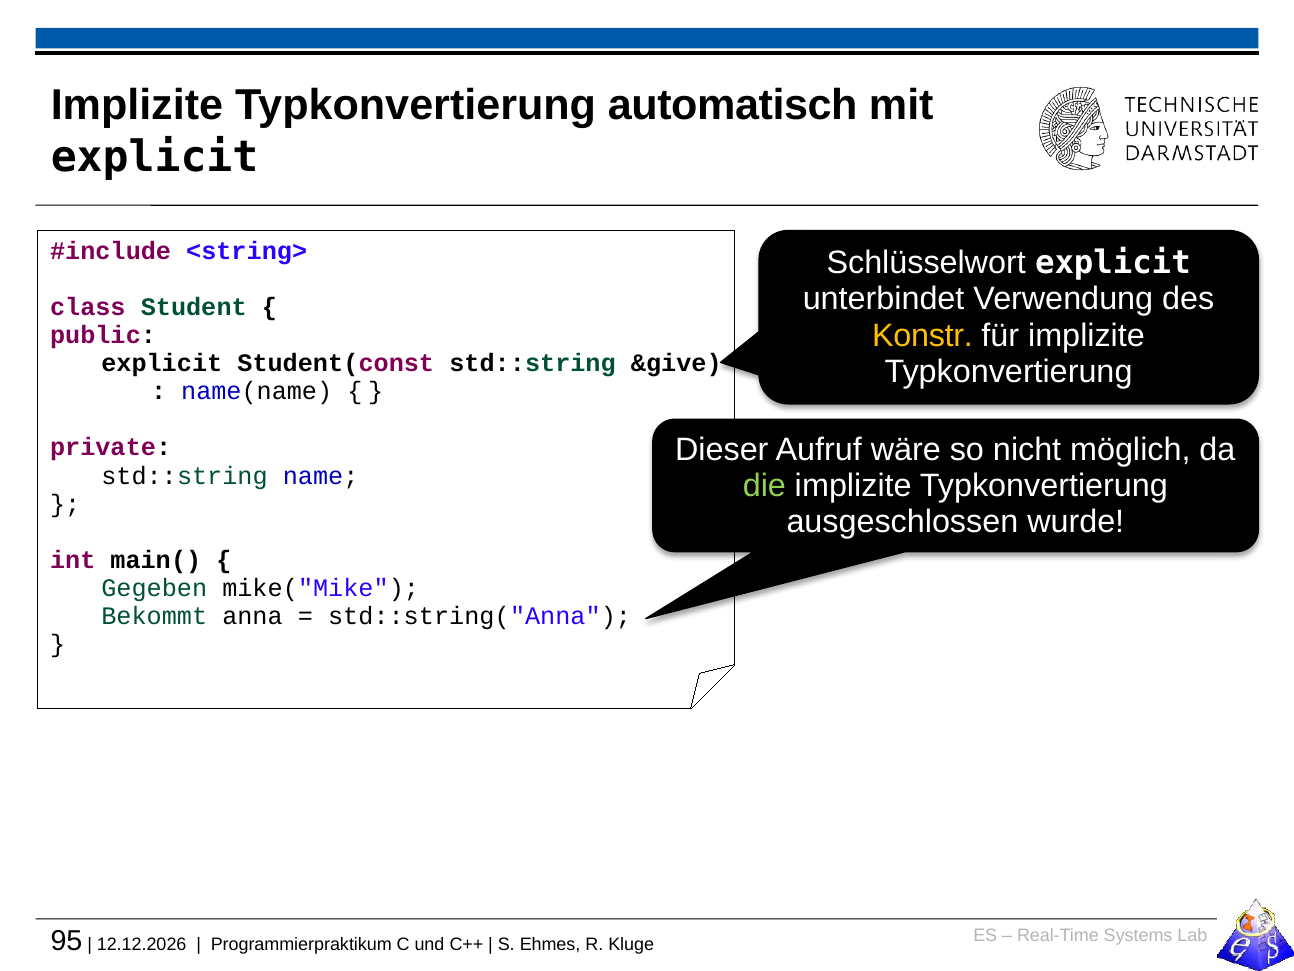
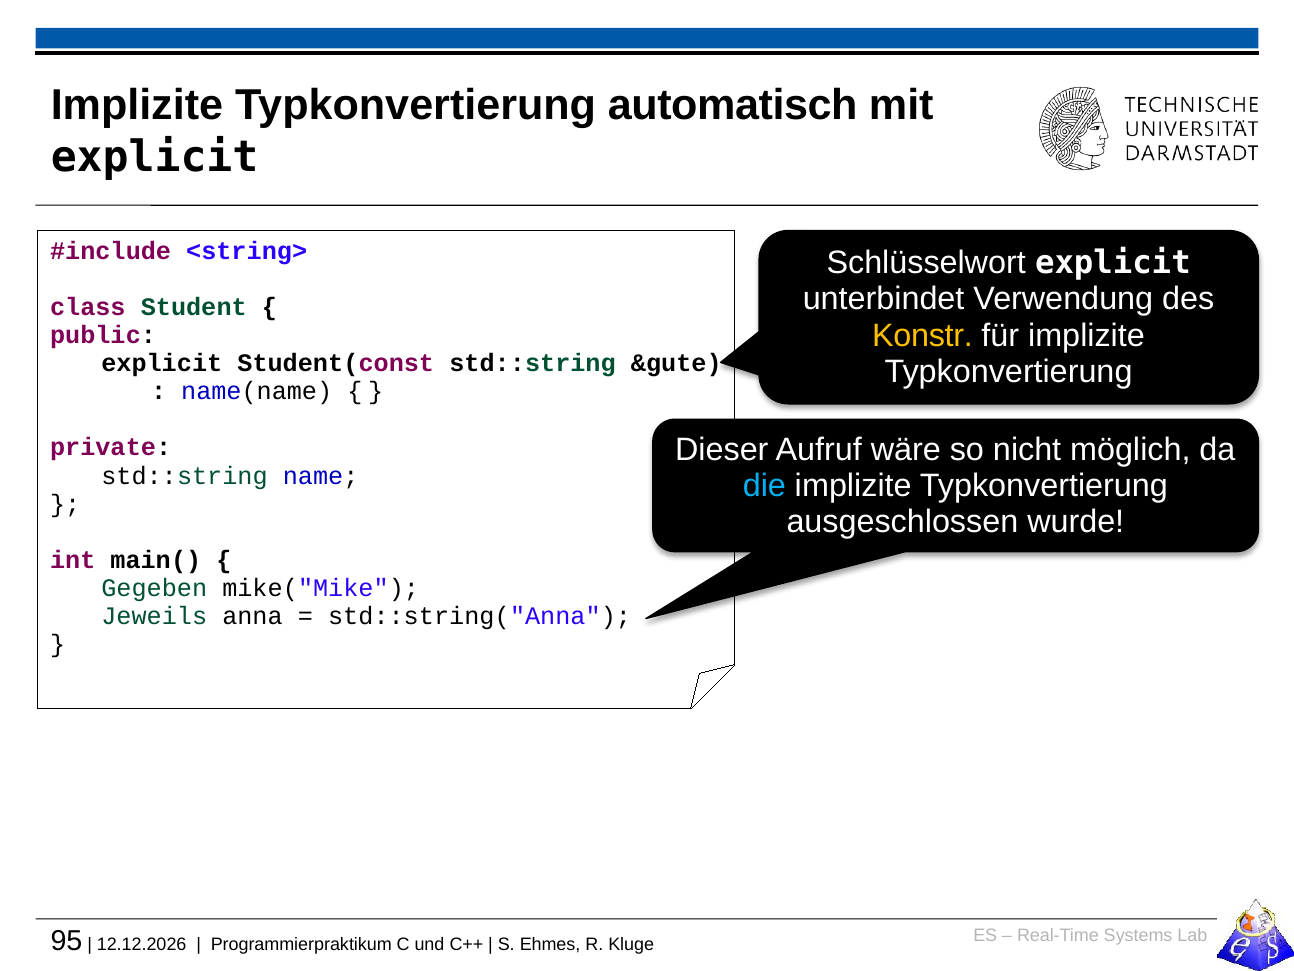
&give: &give -> &gute
die colour: light green -> light blue
Bekommt: Bekommt -> Jeweils
